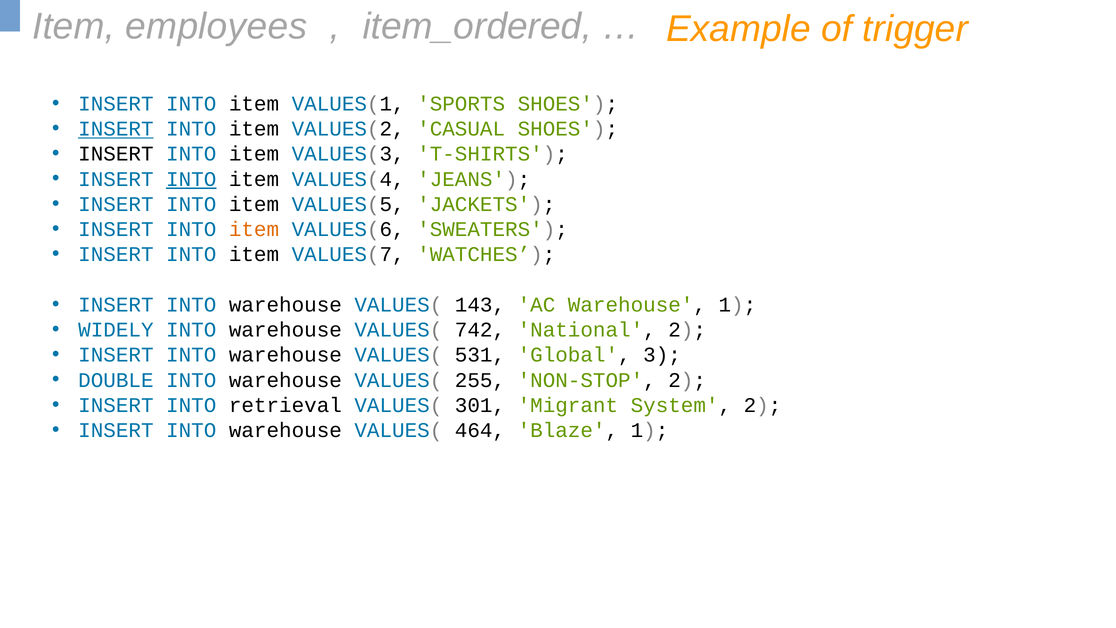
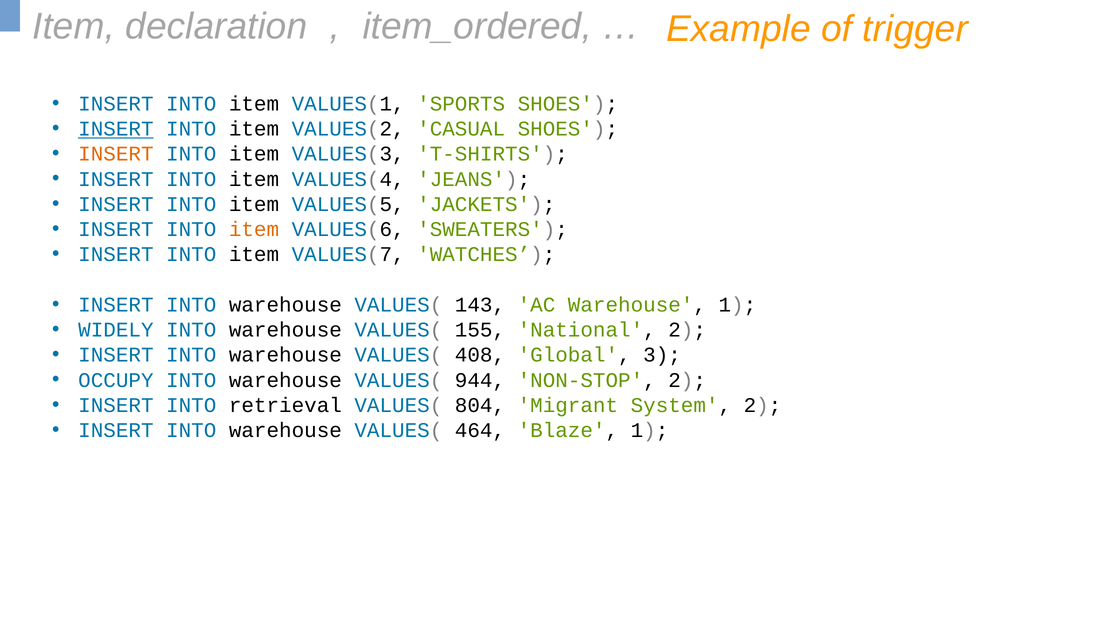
employees: employees -> declaration
INSERT at (116, 154) colour: black -> orange
INTO at (191, 179) underline: present -> none
742: 742 -> 155
531: 531 -> 408
DOUBLE: DOUBLE -> OCCUPY
255: 255 -> 944
301: 301 -> 804
